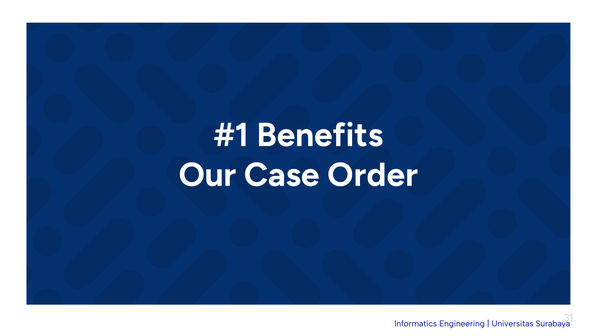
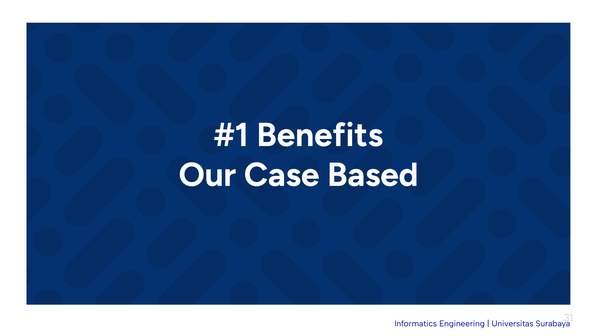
Order: Order -> Based
